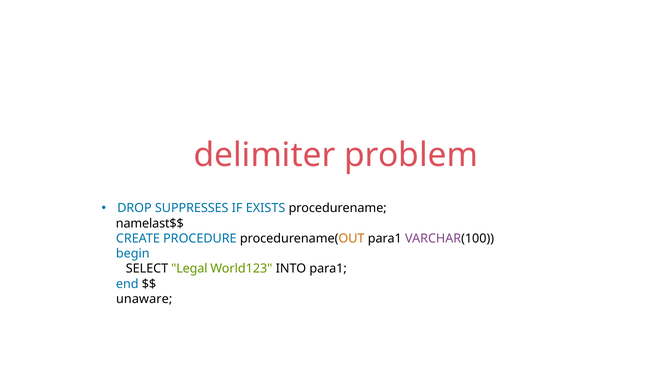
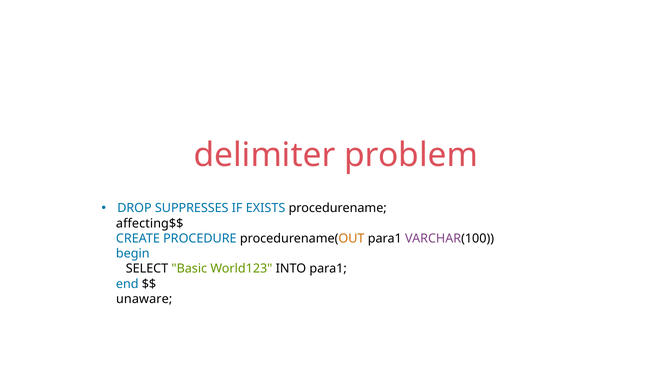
namelast$$: namelast$$ -> affecting$$
Legal: Legal -> Basic
